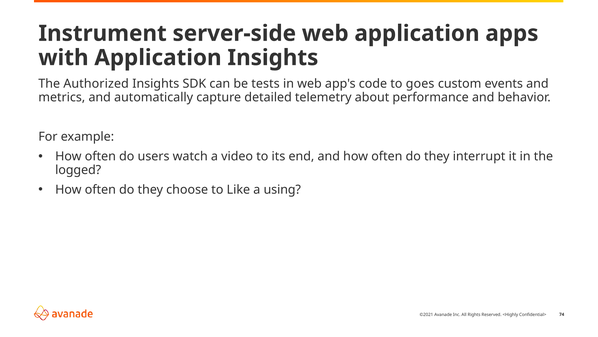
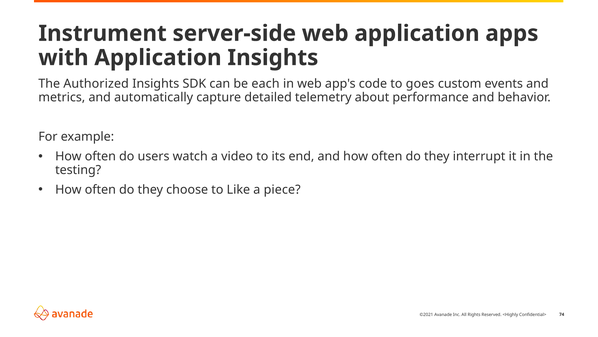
tests: tests -> each
logged: logged -> testing
using: using -> piece
